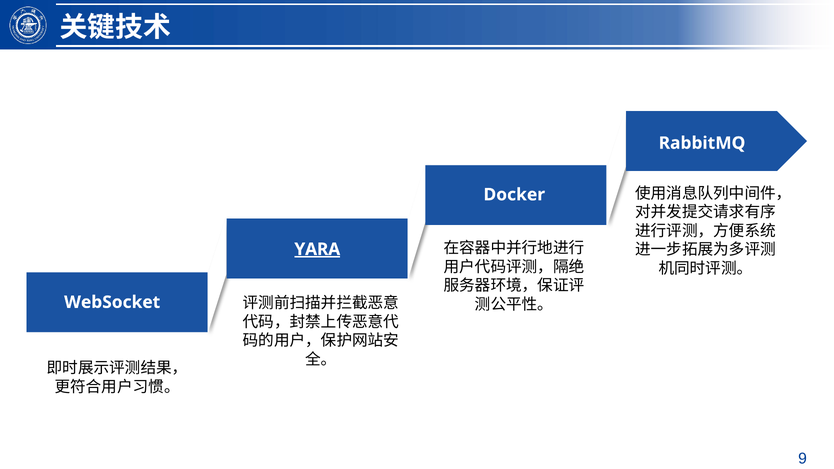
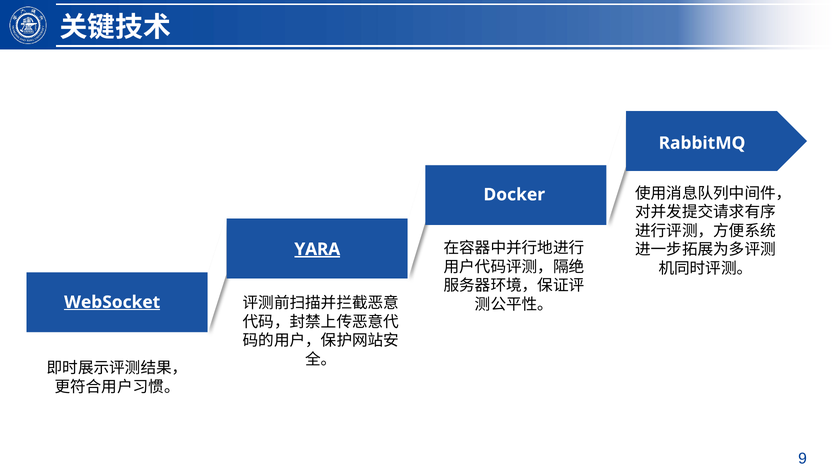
WebSocket underline: none -> present
